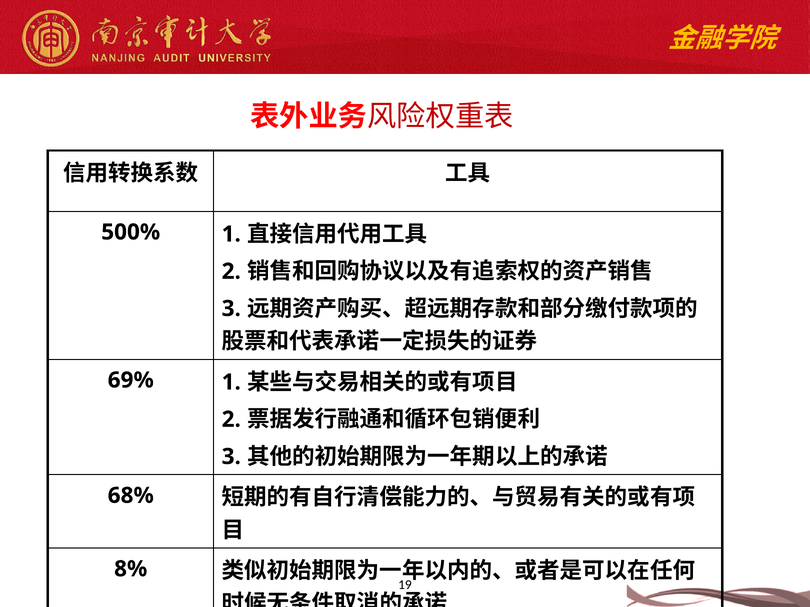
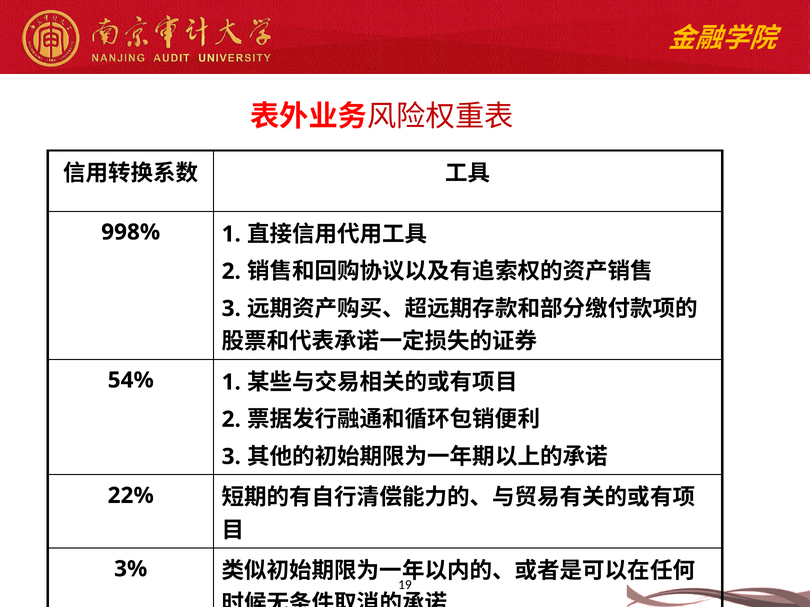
500%: 500% -> 998%
69%: 69% -> 54%
68%: 68% -> 22%
8%: 8% -> 3%
